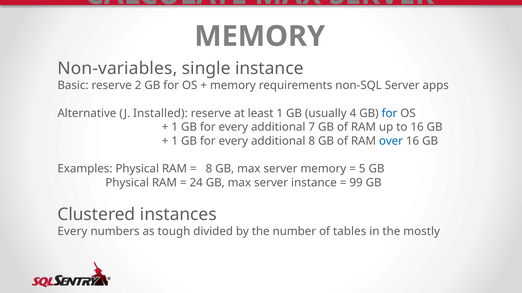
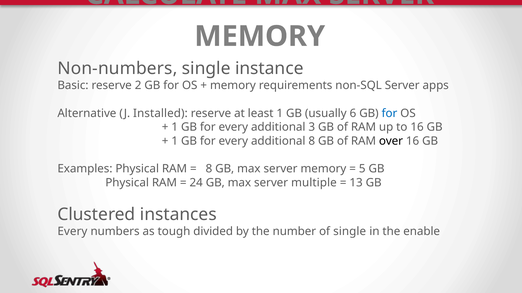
Non-variables: Non-variables -> Non-numbers
4: 4 -> 6
7: 7 -> 3
over colour: blue -> black
server instance: instance -> multiple
99: 99 -> 13
of tables: tables -> single
mostly: mostly -> enable
